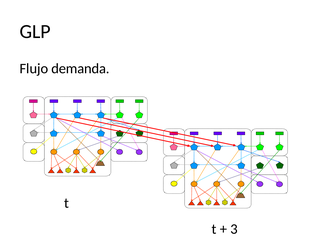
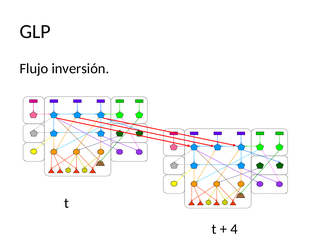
demanda: demanda -> inversión
3: 3 -> 4
